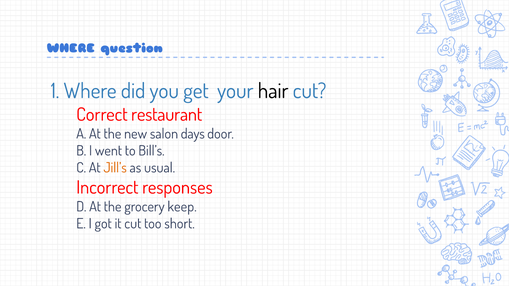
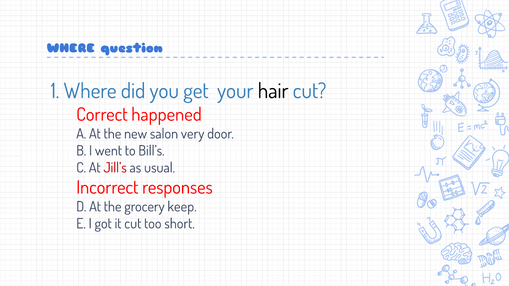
restaurant: restaurant -> happened
days: days -> very
Jill’s colour: orange -> red
